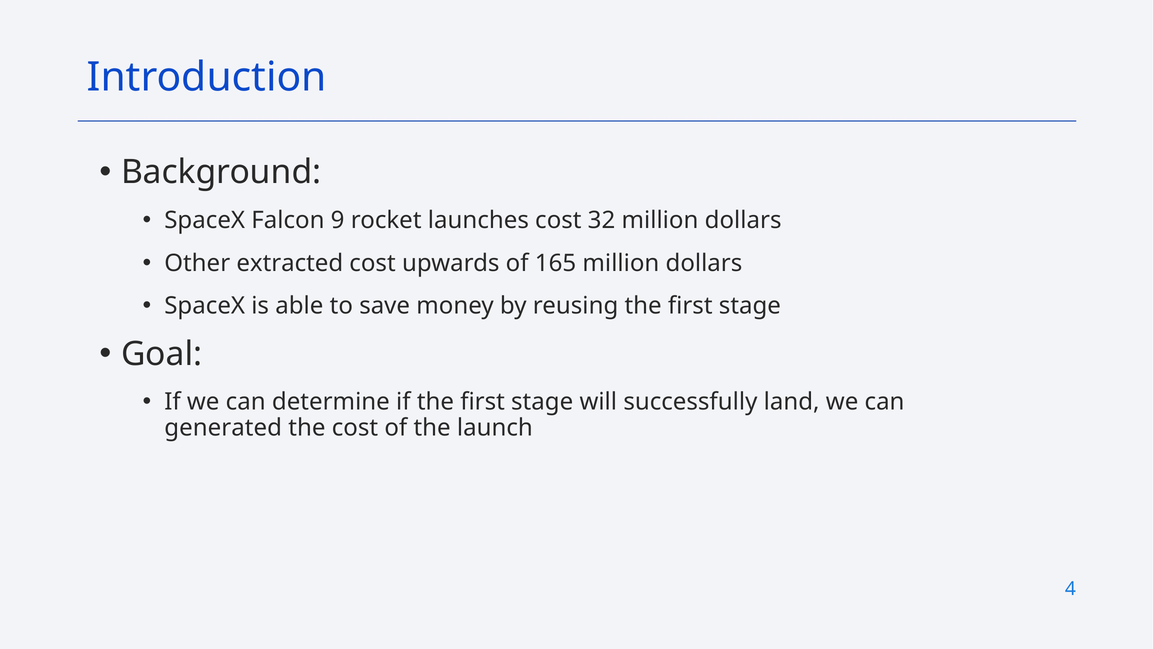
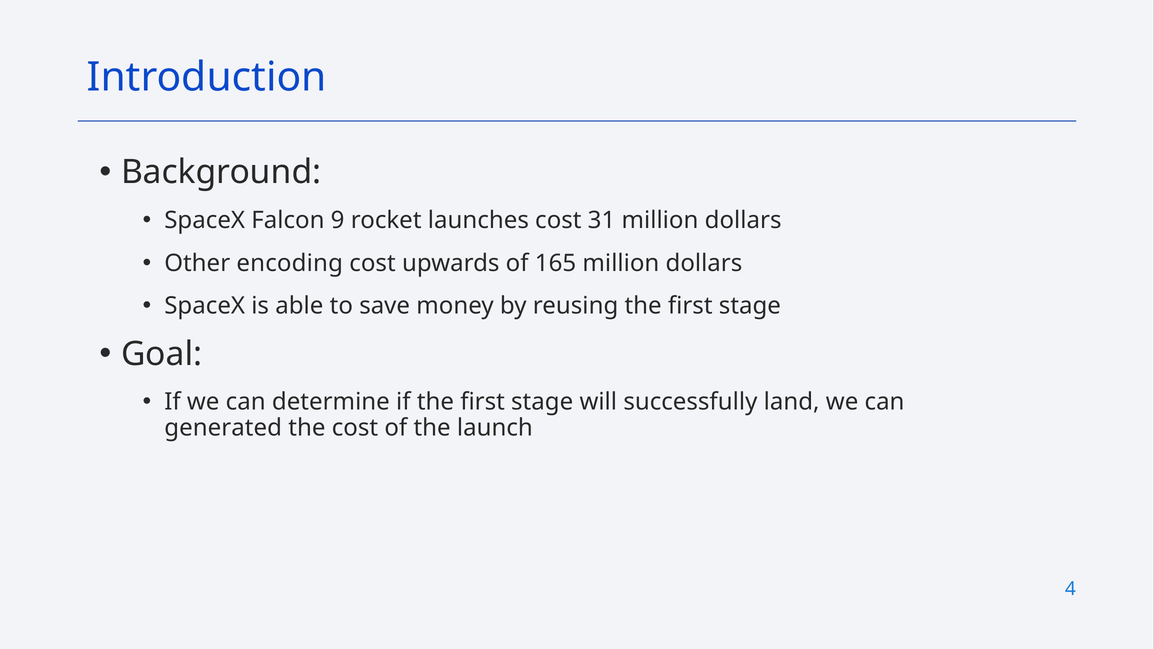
32: 32 -> 31
extracted: extracted -> encoding
